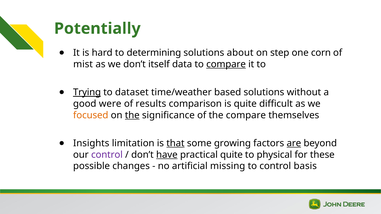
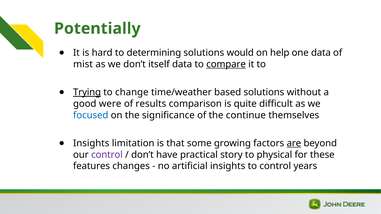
about: about -> would
step: step -> help
one corn: corn -> data
dataset: dataset -> change
focused colour: orange -> blue
the at (132, 115) underline: present -> none
the compare: compare -> continue
that underline: present -> none
have underline: present -> none
practical quite: quite -> story
possible: possible -> features
artificial missing: missing -> insights
basis: basis -> years
